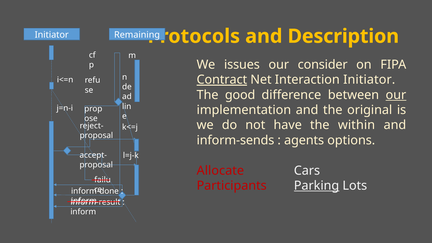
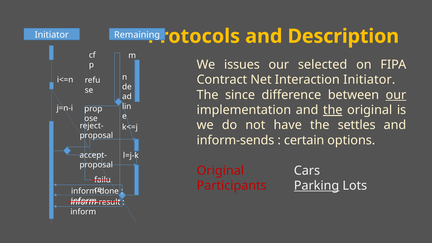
consider: consider -> selected
Contract underline: present -> none
good: good -> since
the at (333, 110) underline: none -> present
within: within -> settles
agents: agents -> certain
Allocate at (220, 171): Allocate -> Original
